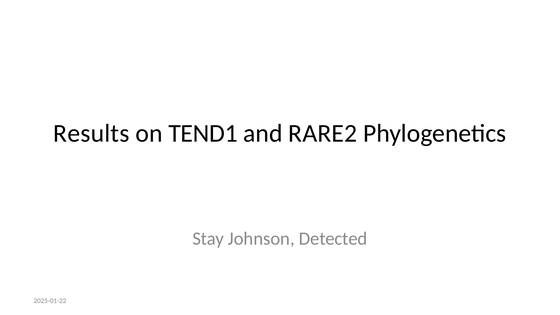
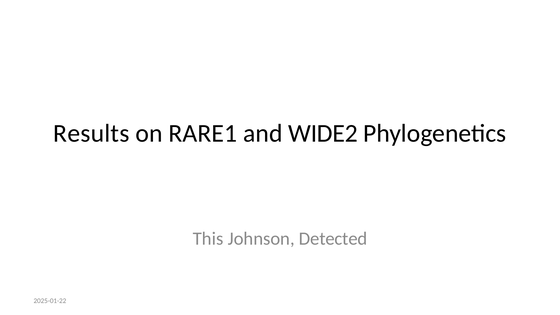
TEND1: TEND1 -> RARE1
RARE2: RARE2 -> WIDE2
Stay: Stay -> This
